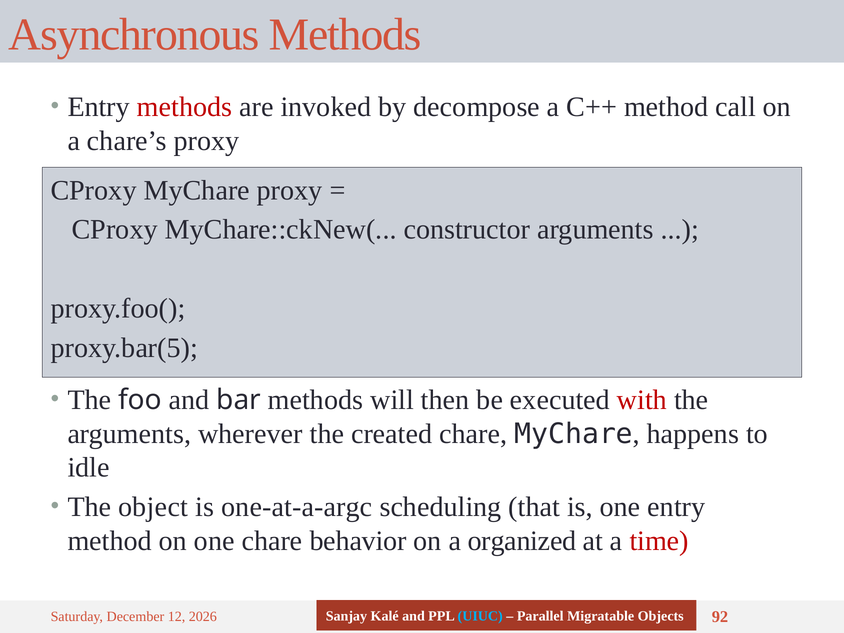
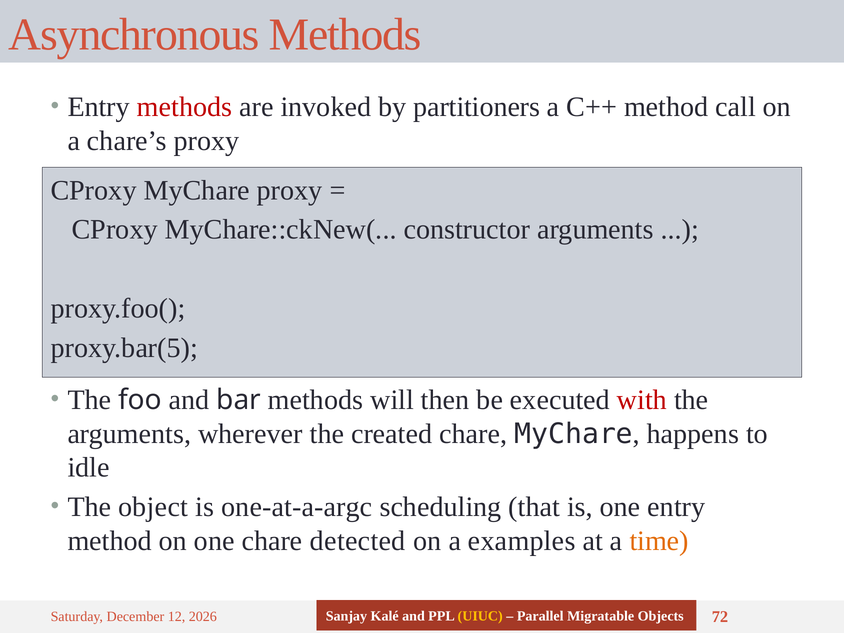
decompose: decompose -> partitioners
behavior: behavior -> detected
organized: organized -> examples
time colour: red -> orange
UIUC colour: light blue -> yellow
92: 92 -> 72
